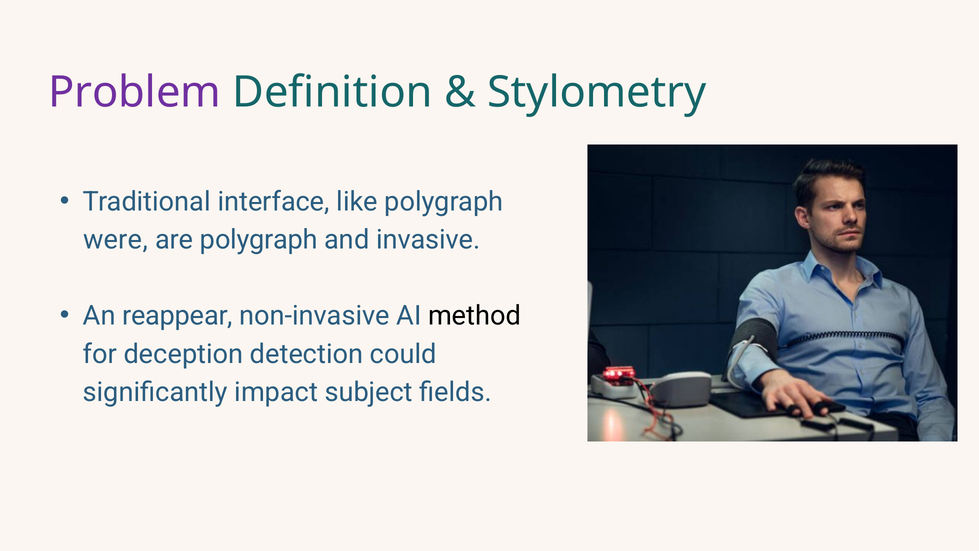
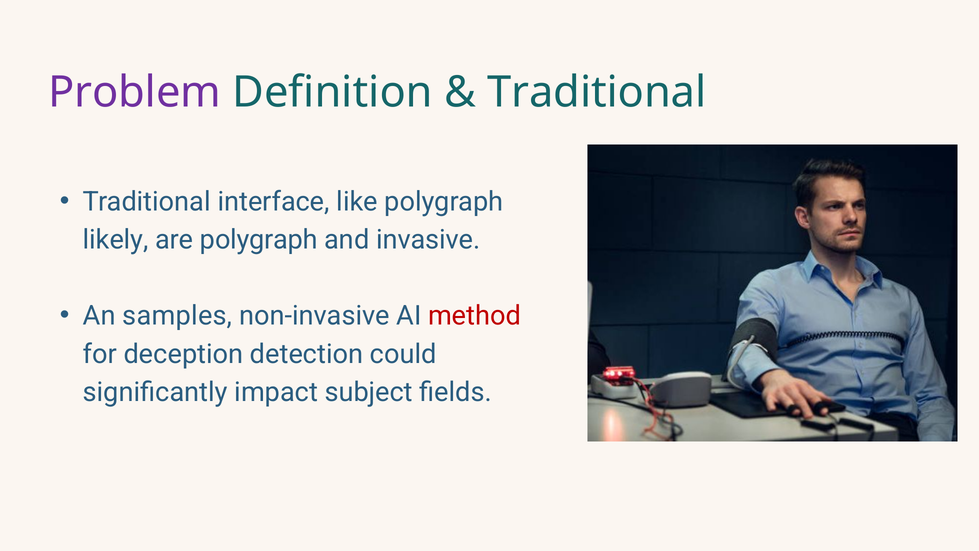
Stylometry at (597, 92): Stylometry -> Traditional
were: were -> likely
reappear: reappear -> samples
method colour: black -> red
